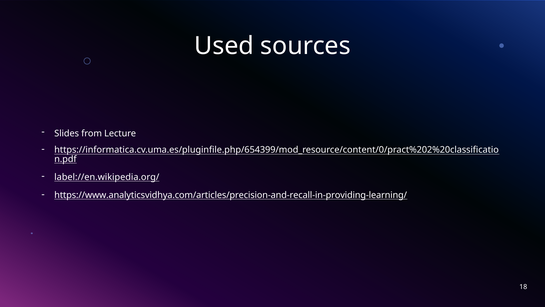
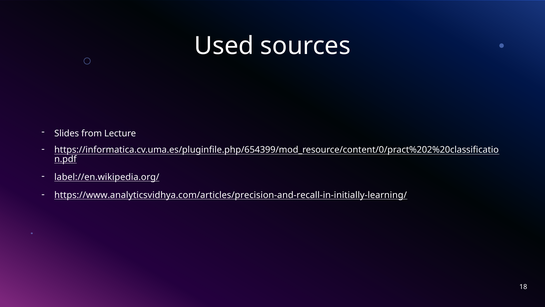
https://www.analyticsvidhya.com/articles/precision-and-recall-in-providing-learning/: https://www.analyticsvidhya.com/articles/precision-and-recall-in-providing-learning/ -> https://www.analyticsvidhya.com/articles/precision-and-recall-in-initially-learning/
